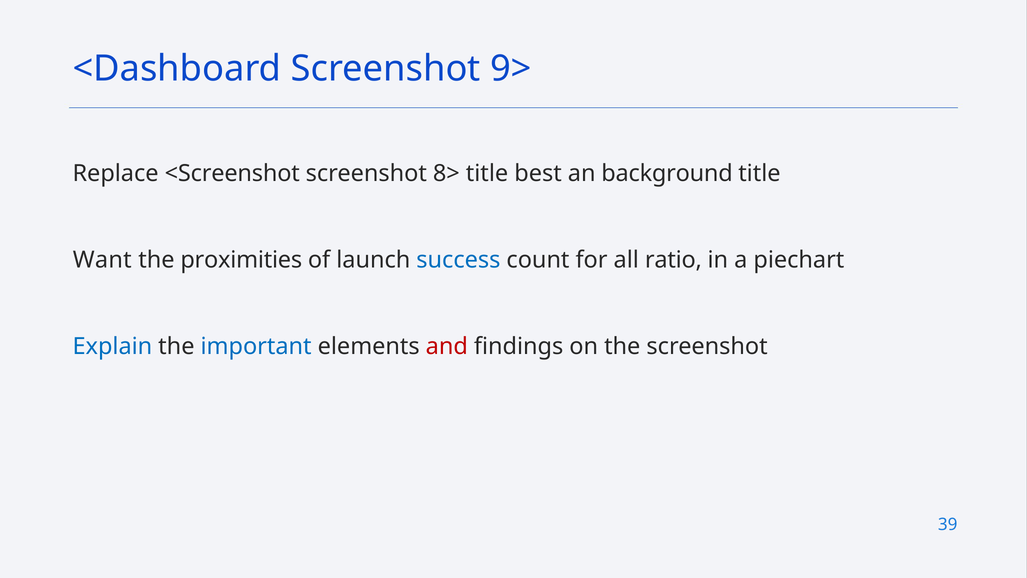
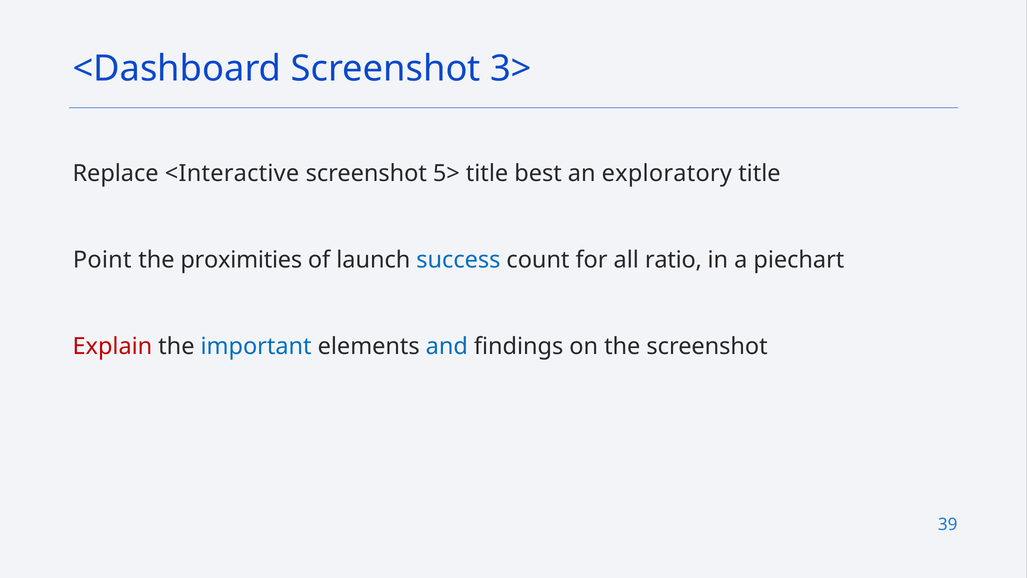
9>: 9> -> 3>
<Screenshot: <Screenshot -> <Interactive
8>: 8> -> 5>
background: background -> exploratory
Want: Want -> Point
Explain colour: blue -> red
and colour: red -> blue
